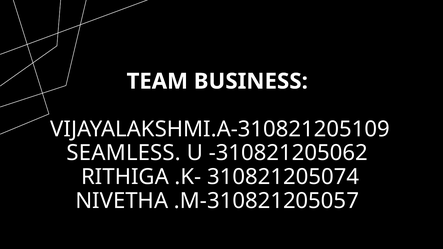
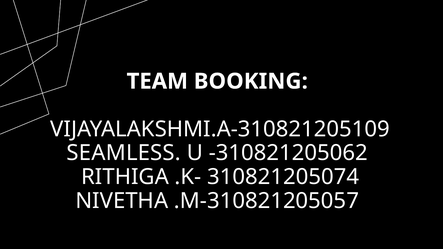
BUSINESS: BUSINESS -> BOOKING
